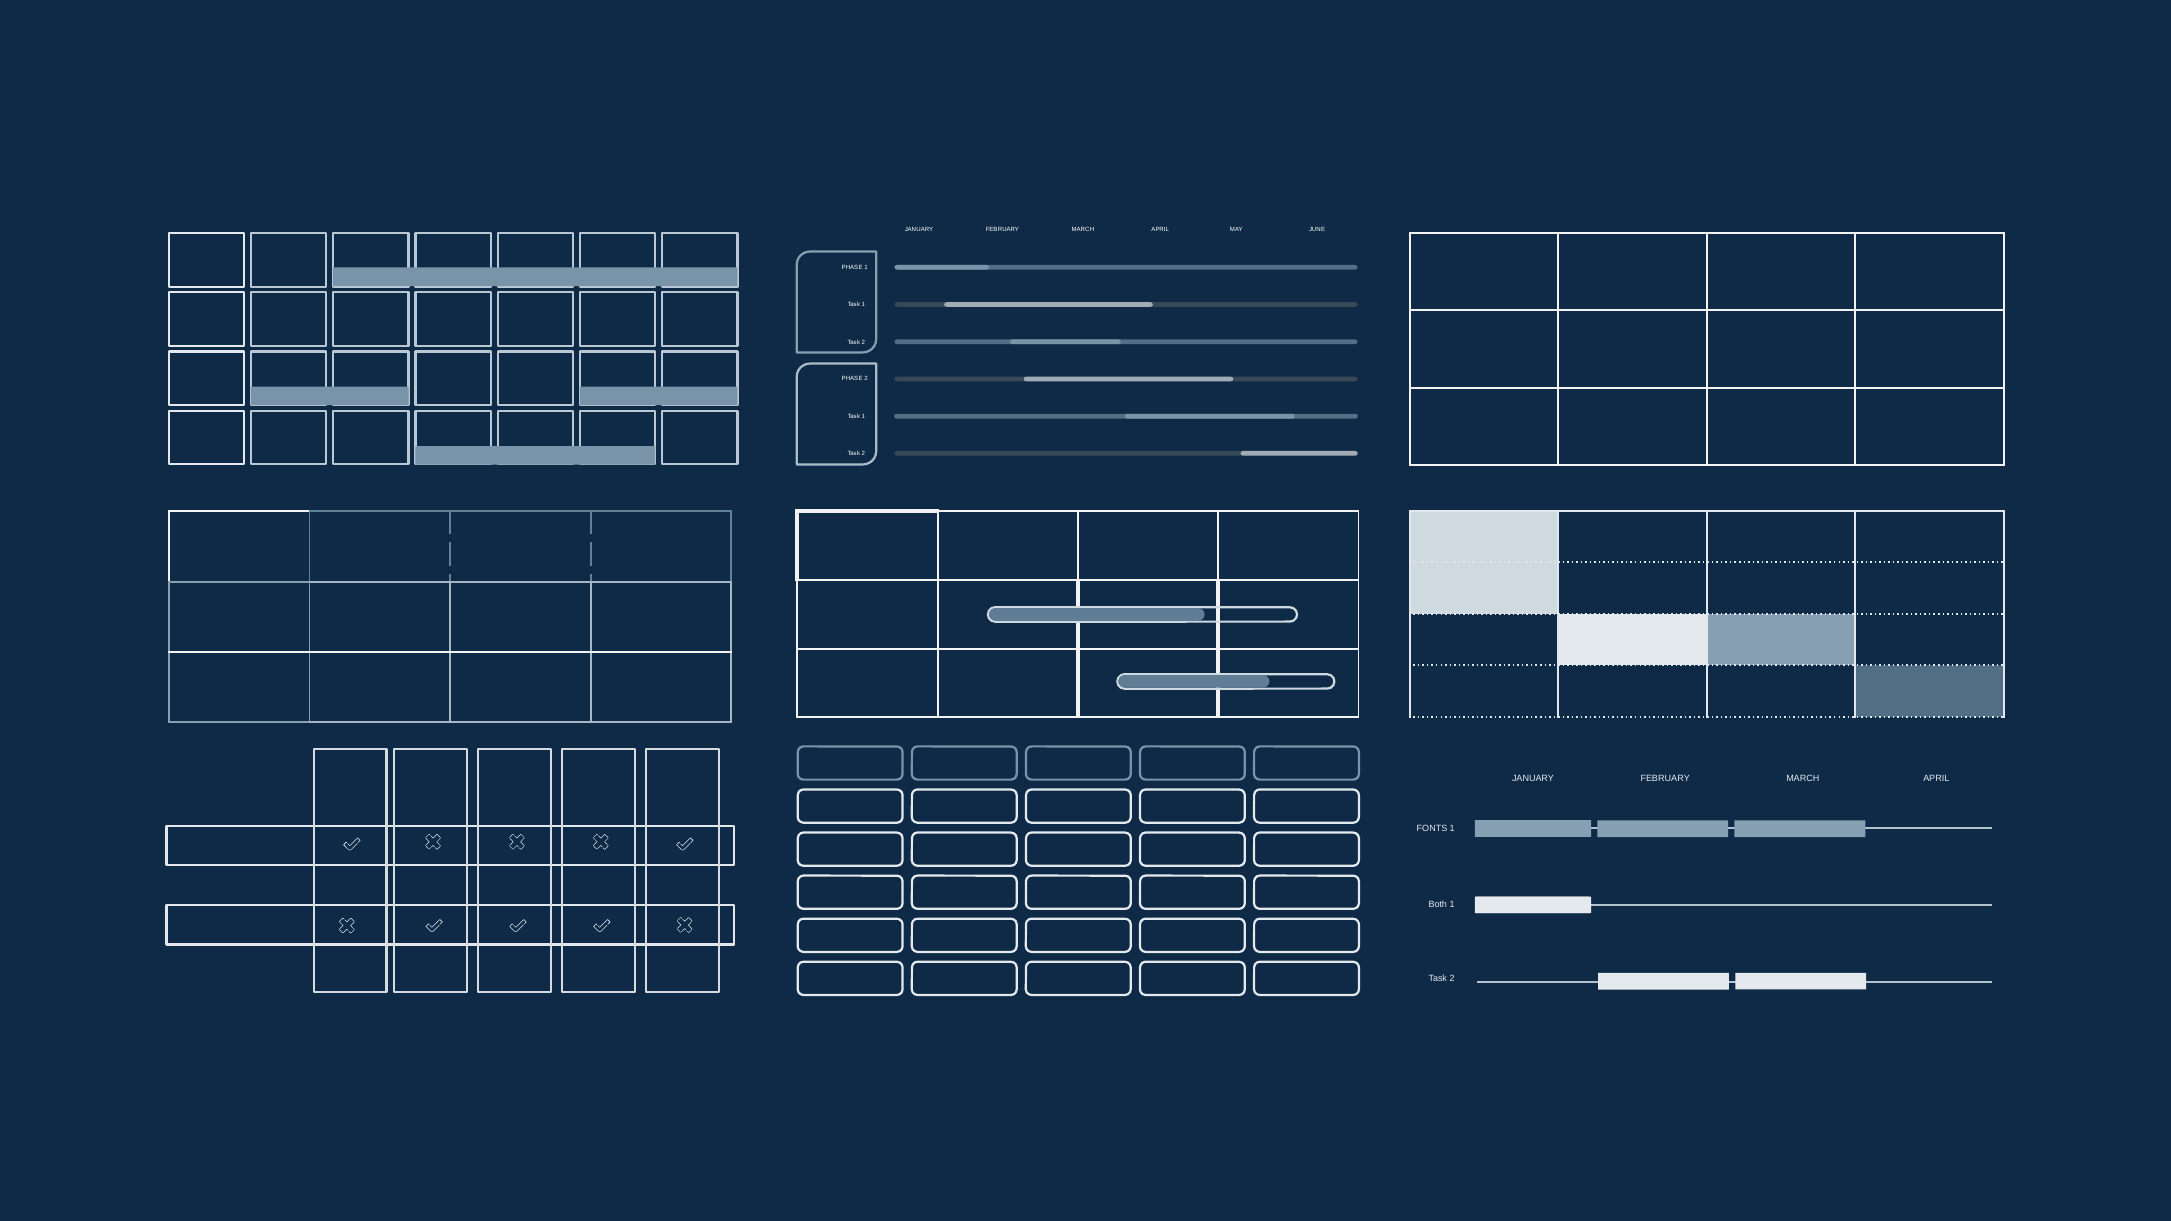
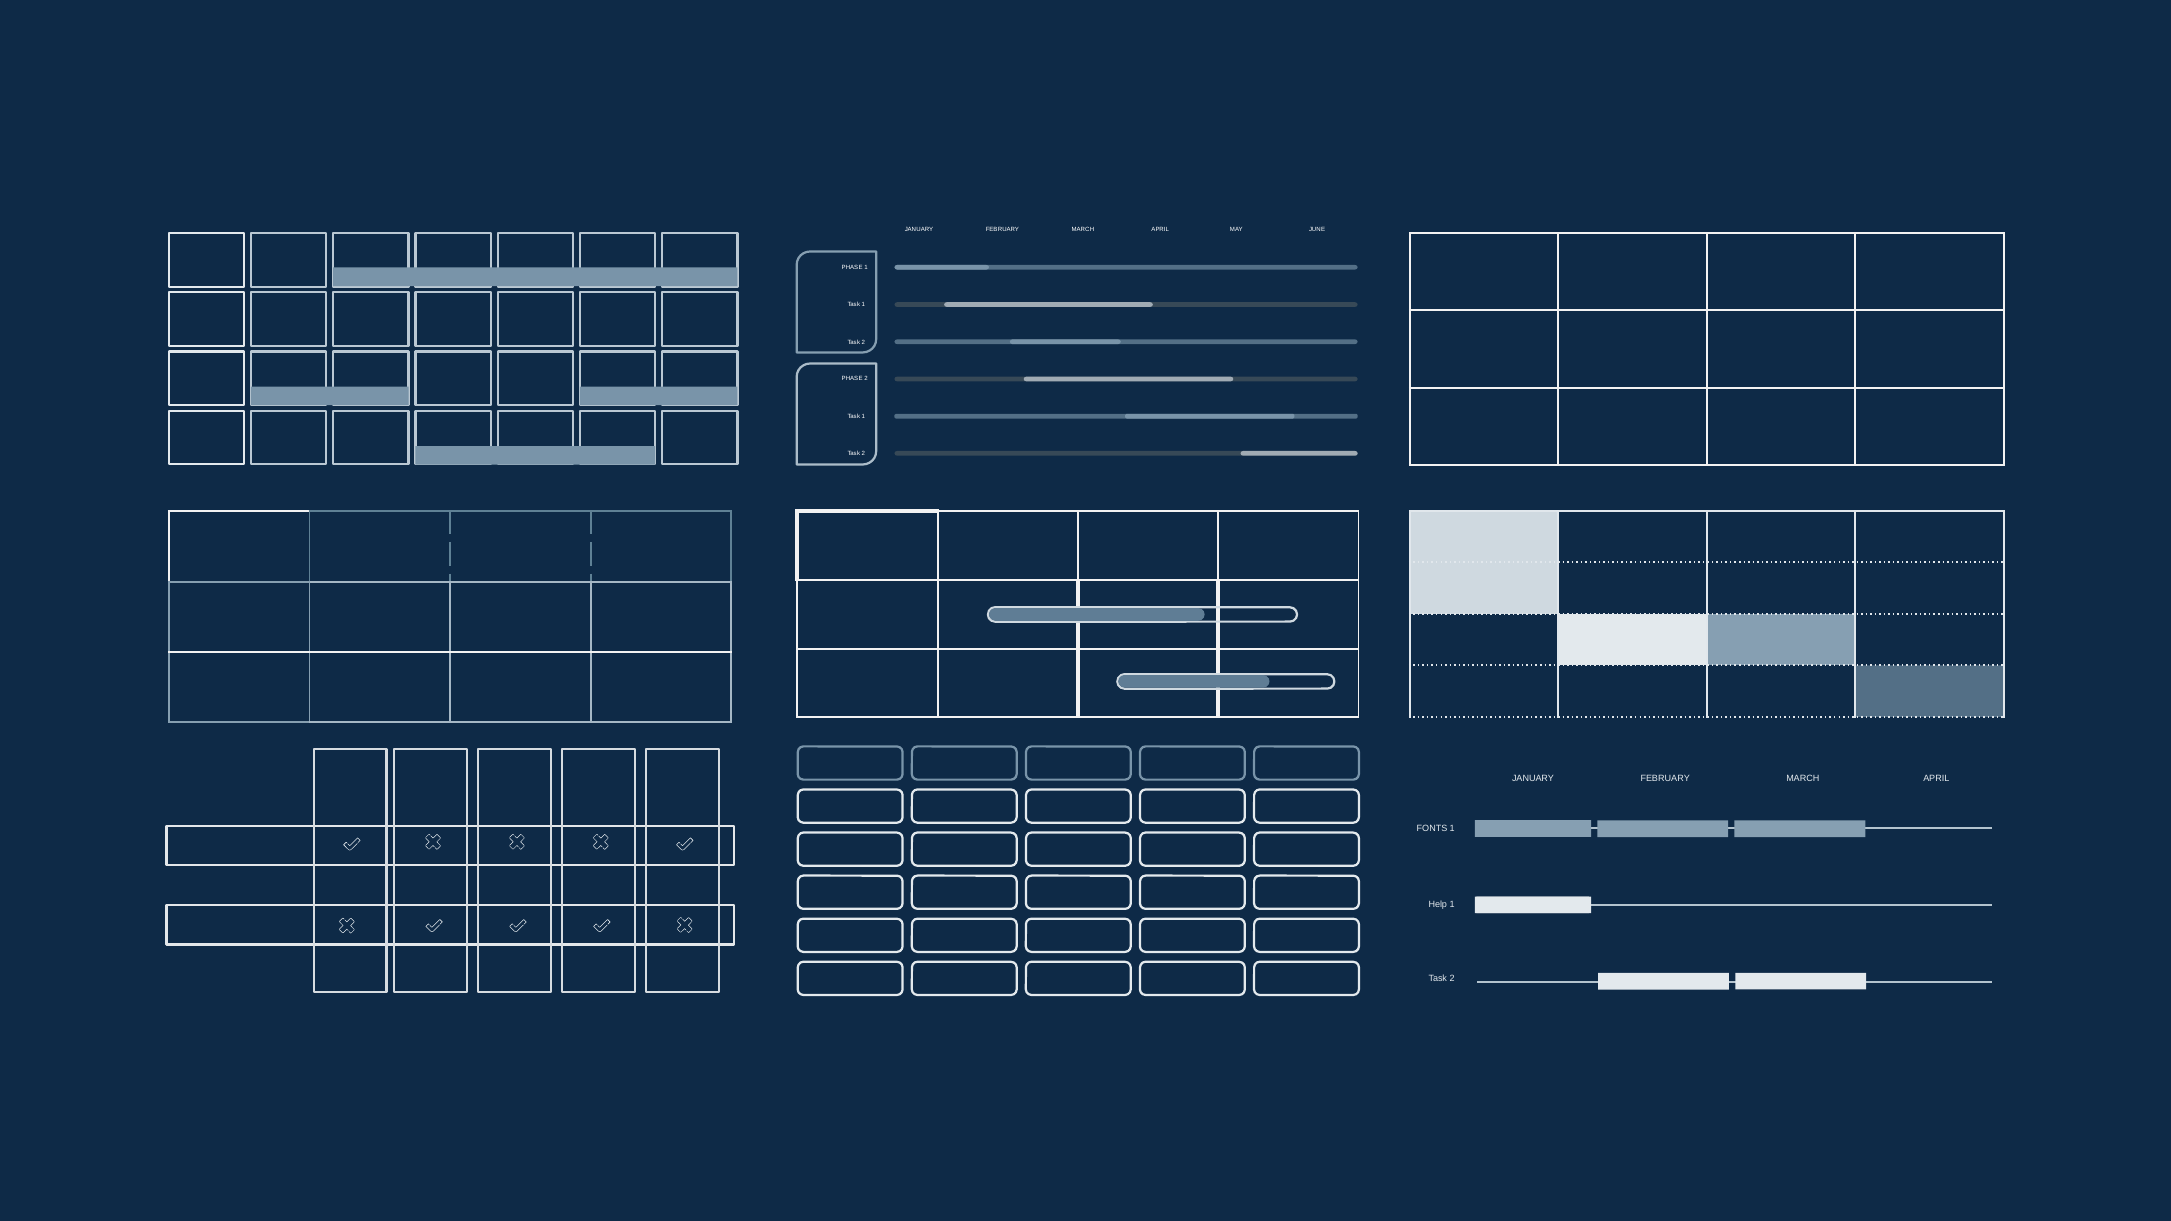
Both: Both -> Help
